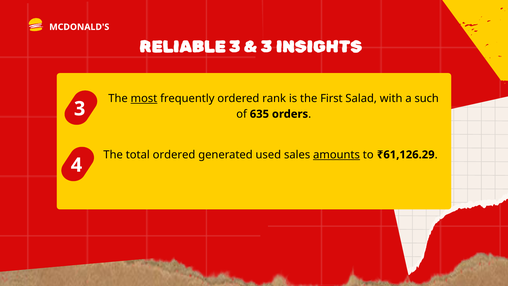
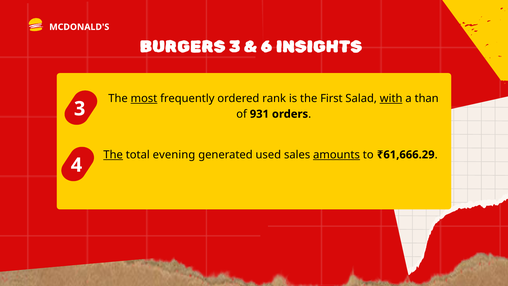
RELIABLE: RELIABLE -> BURGERS
3 at (266, 47): 3 -> 6
with underline: none -> present
such: such -> than
635: 635 -> 931
The at (113, 155) underline: none -> present
total ordered: ordered -> evening
₹61,126.29: ₹61,126.29 -> ₹61,666.29
